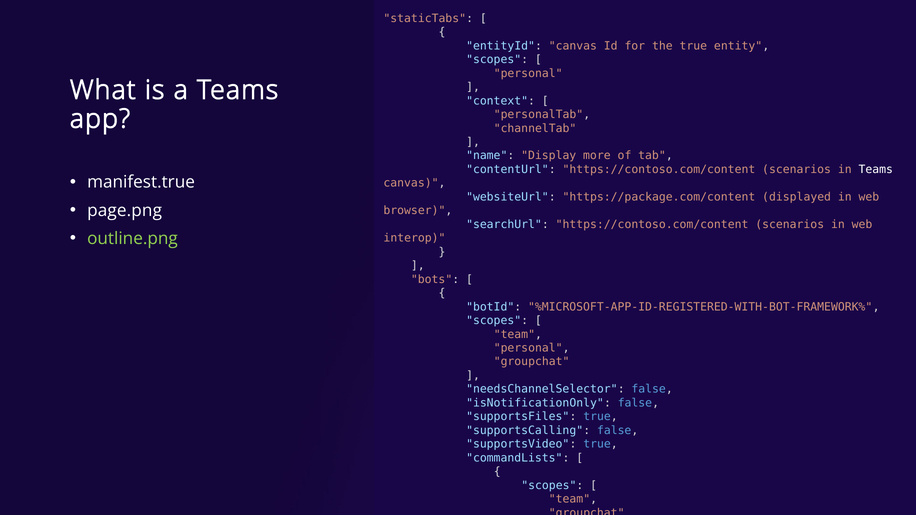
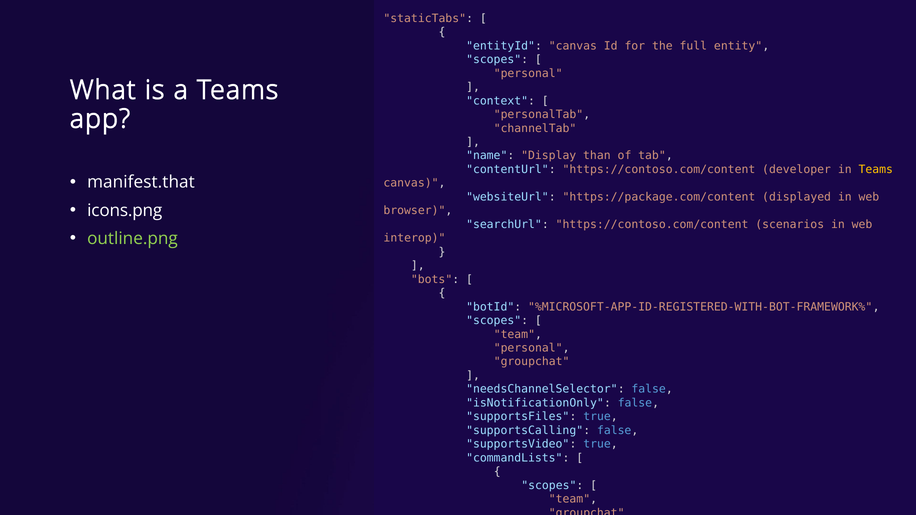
the true: true -> full
more: more -> than
contentUrl https://contoso.com/content scenarios: scenarios -> developer
Teams at (876, 170) colour: white -> yellow
manifest.true: manifest.true -> manifest.that
page.png: page.png -> icons.png
